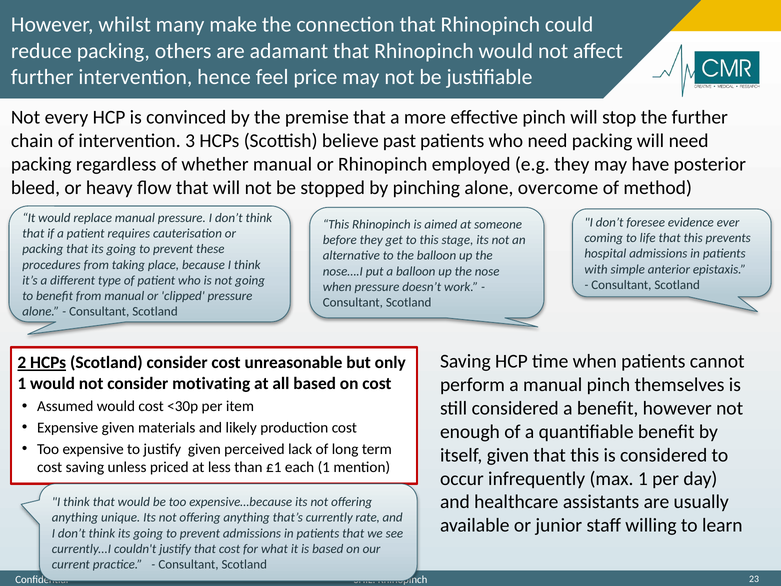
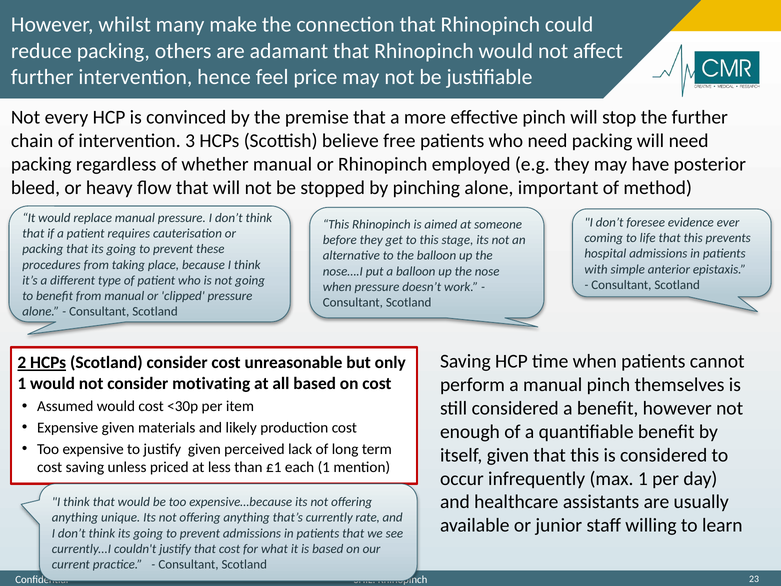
past: past -> free
overcome: overcome -> important
